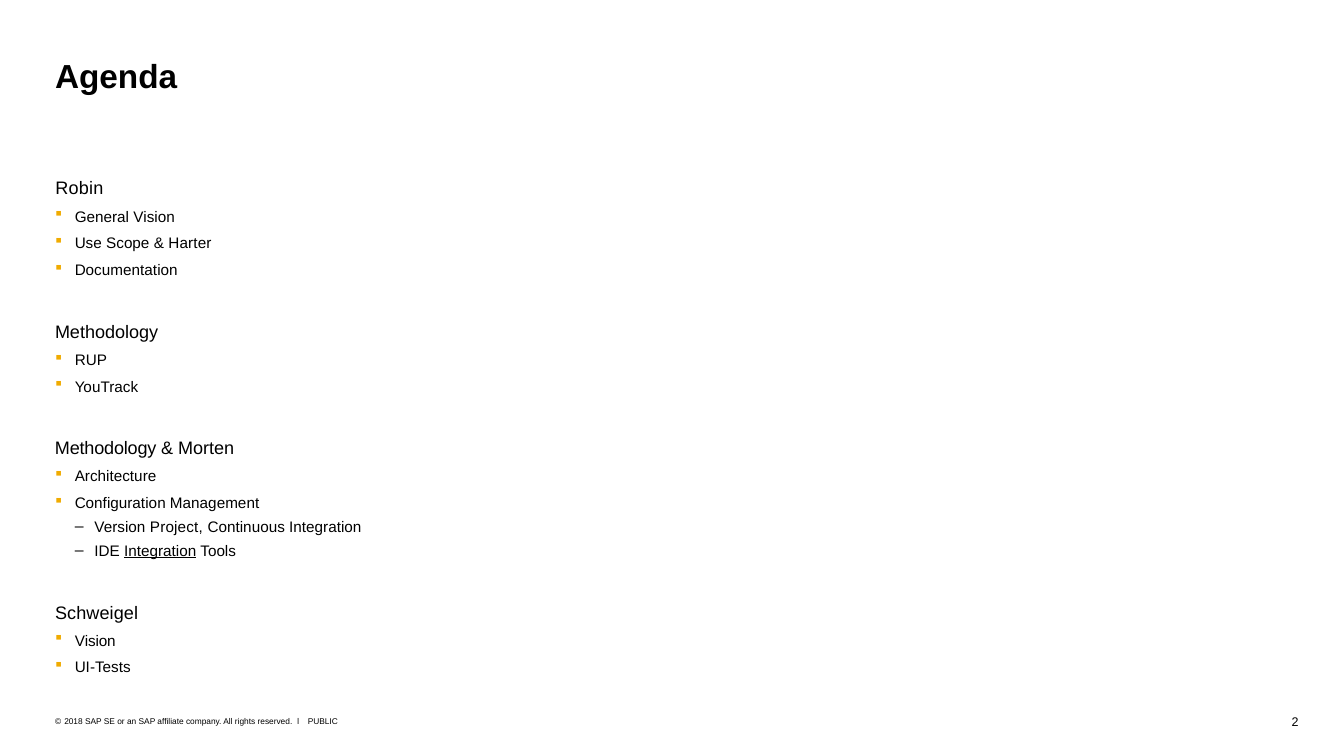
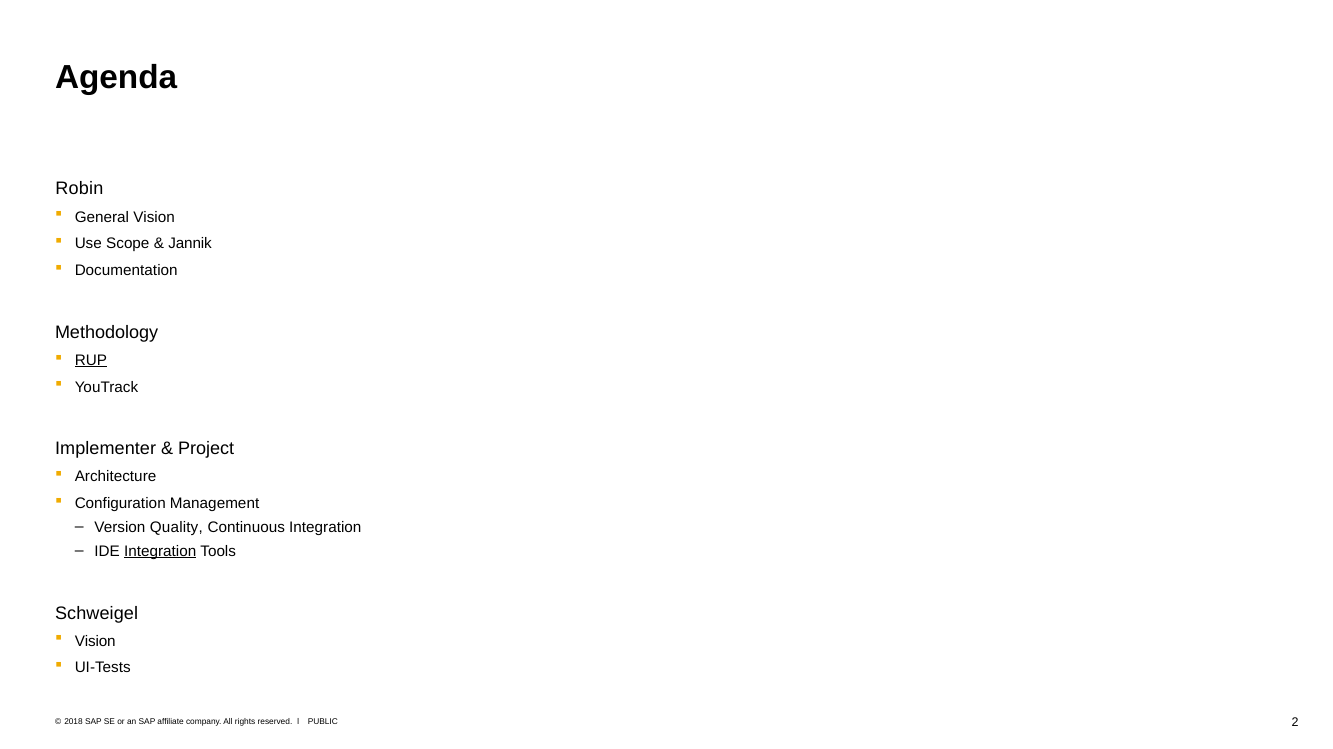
Harter: Harter -> Jannik
RUP underline: none -> present
Methodology at (106, 449): Methodology -> Implementer
Morten: Morten -> Project
Project: Project -> Quality
